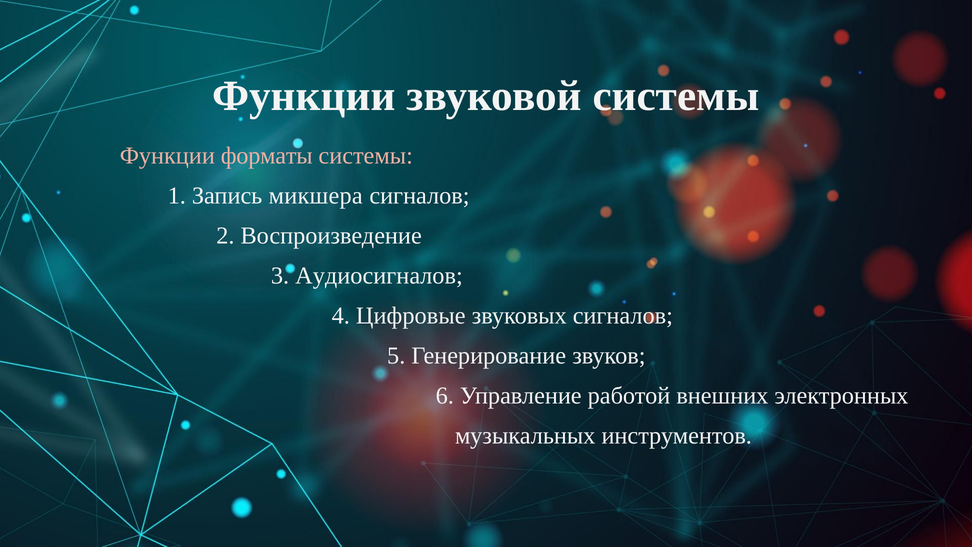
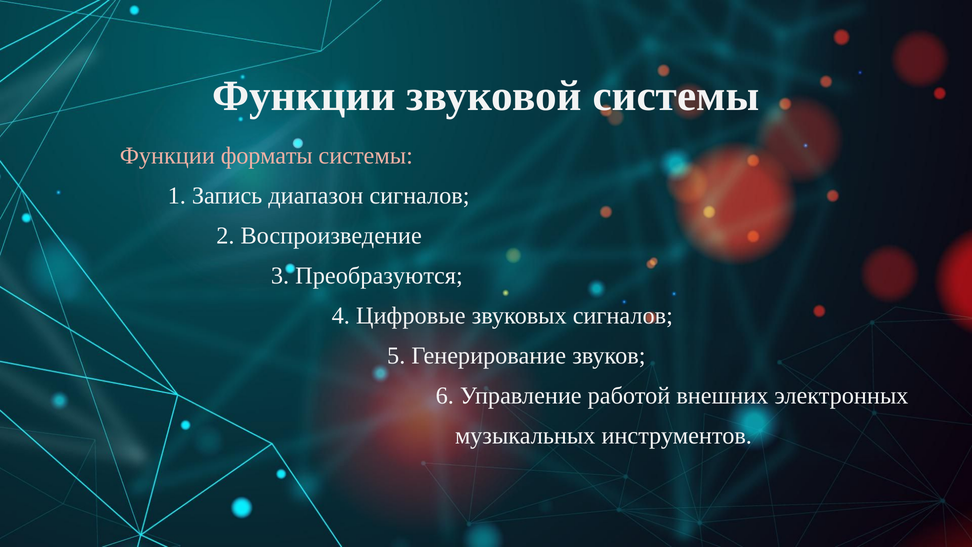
микшера: микшера -> диапазон
Аудиосигналов: Аудиосигналов -> Преобразуются
